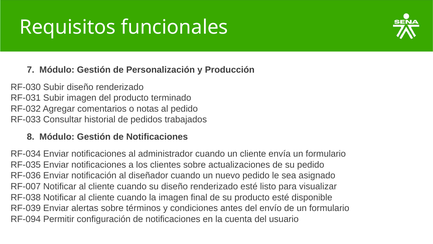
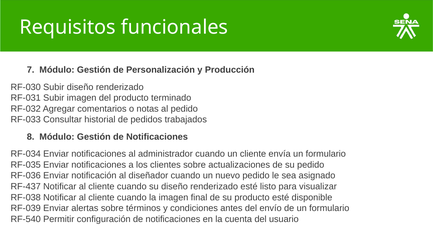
RF-007: RF-007 -> RF-437
RF-094: RF-094 -> RF-540
